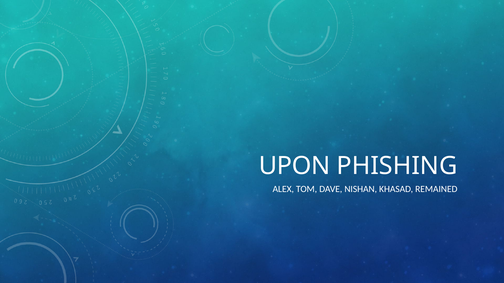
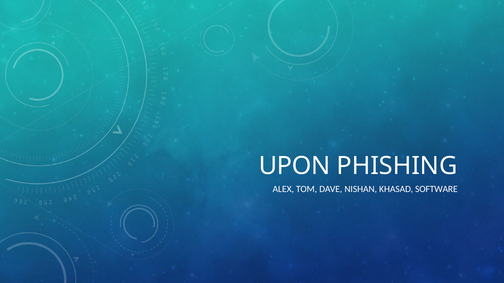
REMAINED: REMAINED -> SOFTWARE
